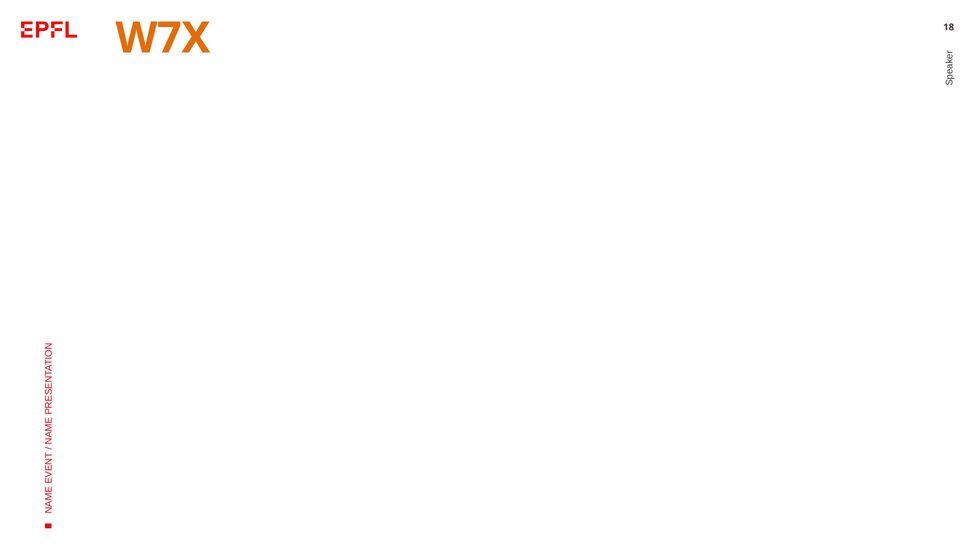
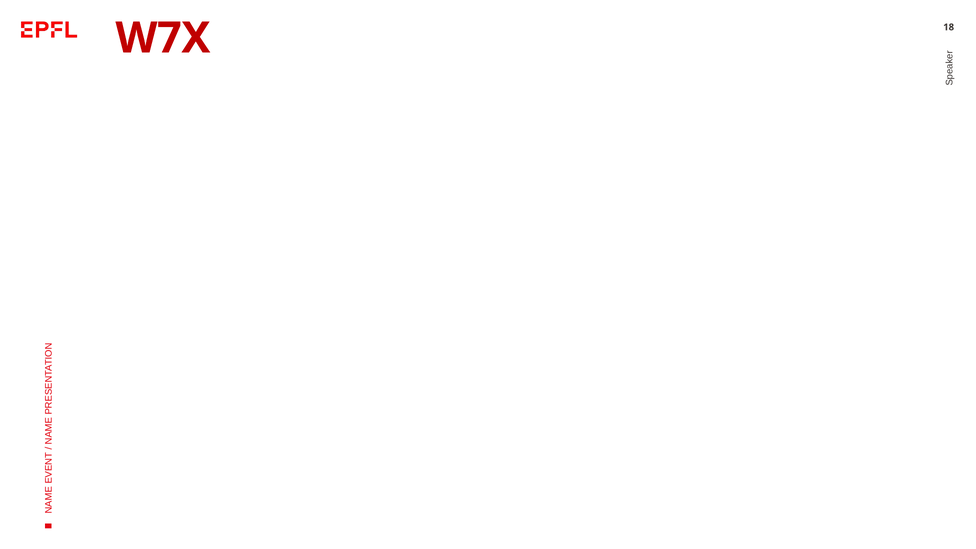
W7X colour: orange -> red
